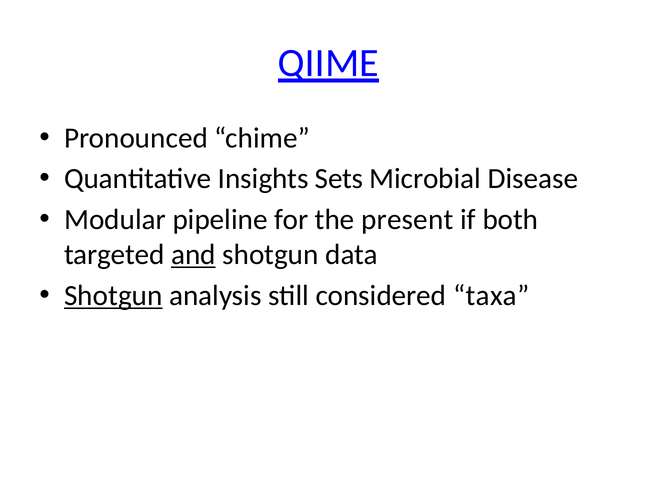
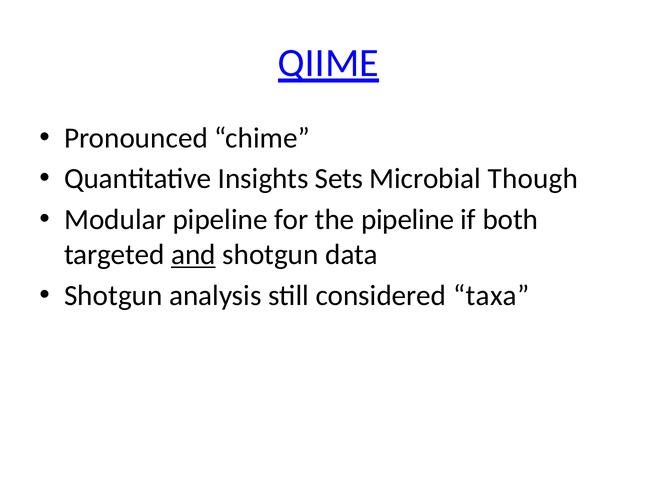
Disease: Disease -> Though
the present: present -> pipeline
Shotgun at (113, 296) underline: present -> none
